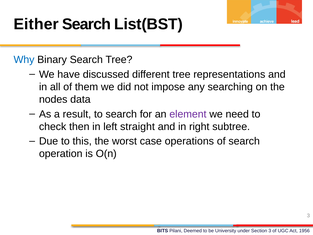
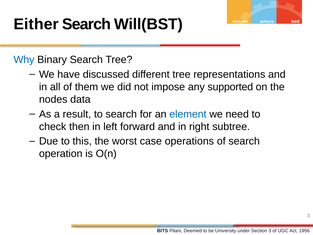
List(BST: List(BST -> Will(BST
searching: searching -> supported
element colour: purple -> blue
straight: straight -> forward
